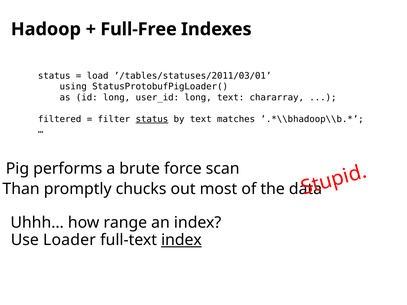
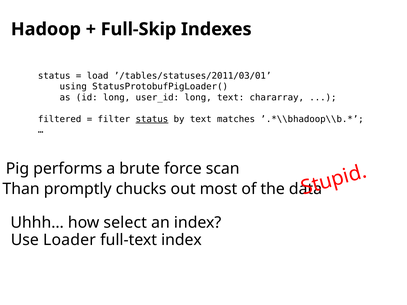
Full-Free: Full-Free -> Full-Skip
range: range -> select
index at (181, 240) underline: present -> none
